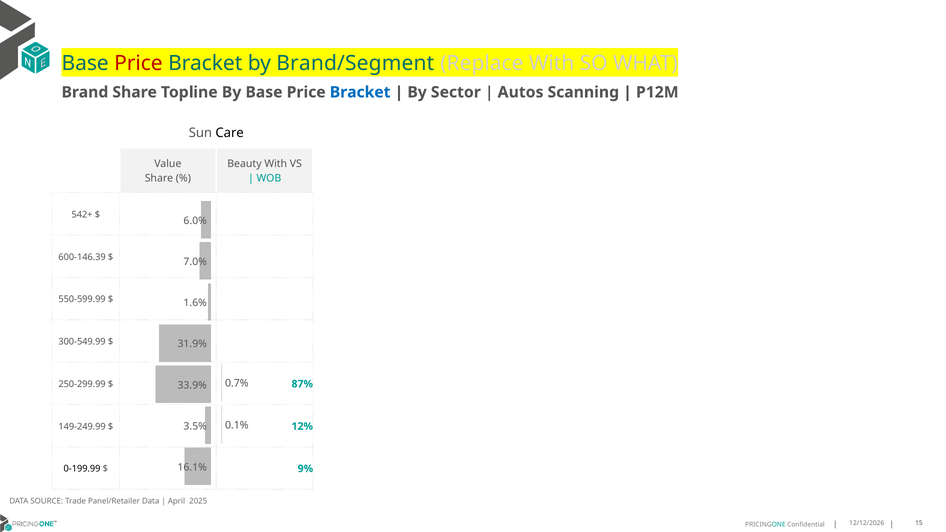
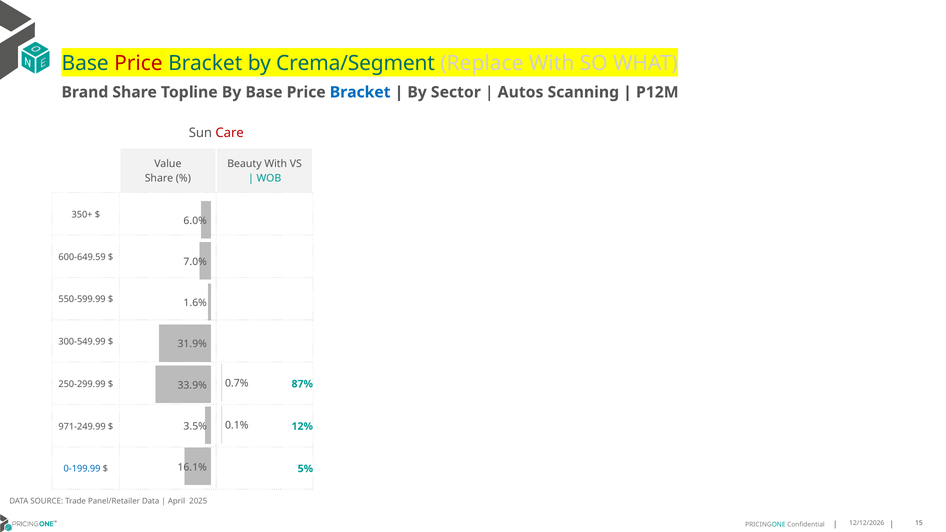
Brand/Segment: Brand/Segment -> Crema/Segment
Care colour: black -> red
542+: 542+ -> 350+
600-146.39: 600-146.39 -> 600-649.59
149-249.99: 149-249.99 -> 971-249.99
0-199.99 colour: black -> blue
9%: 9% -> 5%
